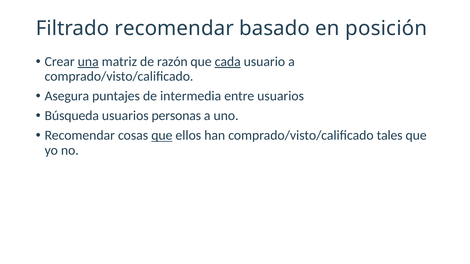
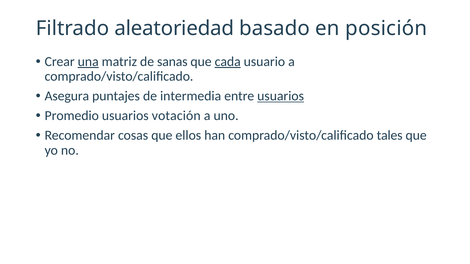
Filtrado recomendar: recomendar -> aleatoriedad
razón: razón -> sanas
usuarios at (281, 96) underline: none -> present
Búsqueda: Búsqueda -> Promedio
personas: personas -> votación
que at (162, 136) underline: present -> none
